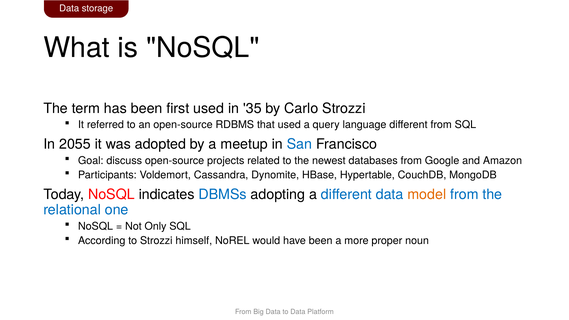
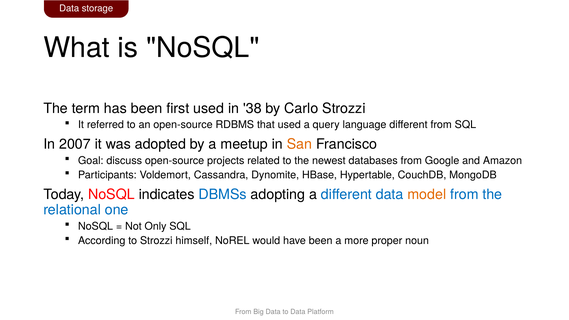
35: 35 -> 38
2055: 2055 -> 2007
San colour: blue -> orange
